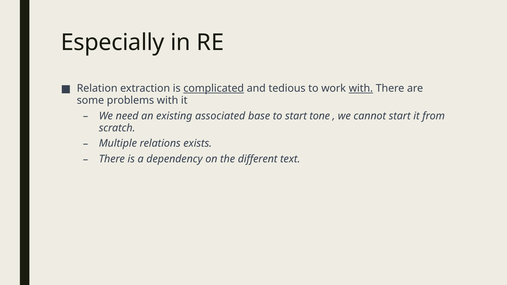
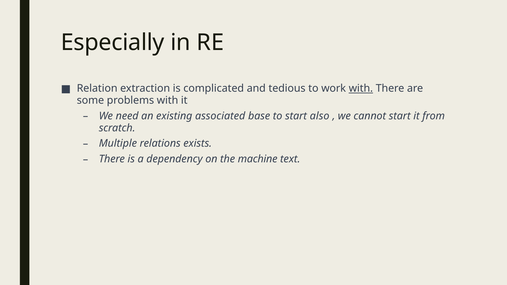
complicated underline: present -> none
tone: tone -> also
different: different -> machine
